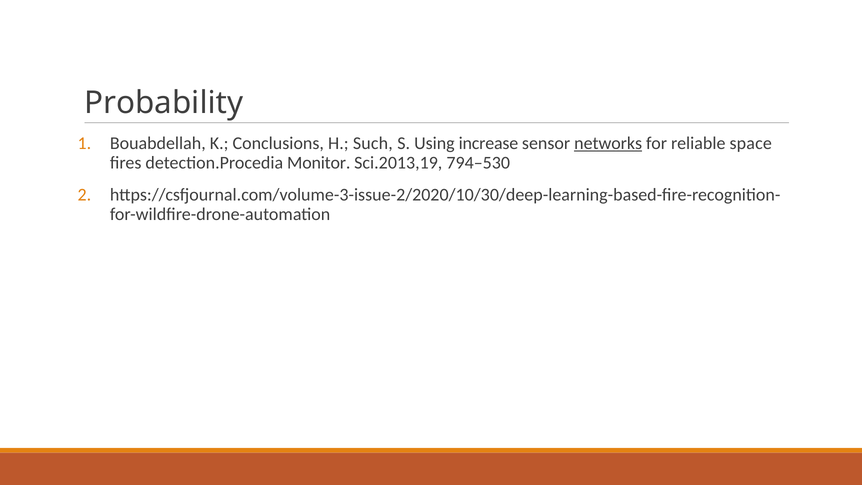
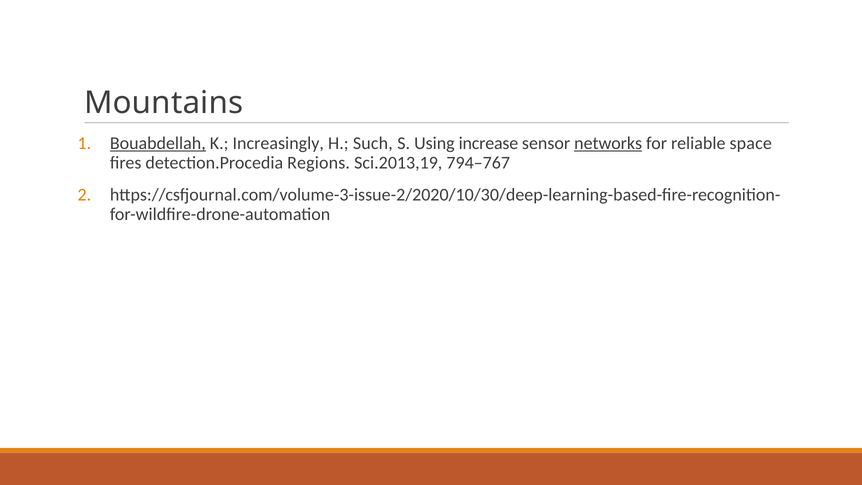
Probability: Probability -> Mountains
Bouabdellah underline: none -> present
Conclusions: Conclusions -> Increasingly
Monitor: Monitor -> Regions
794–530: 794–530 -> 794–767
